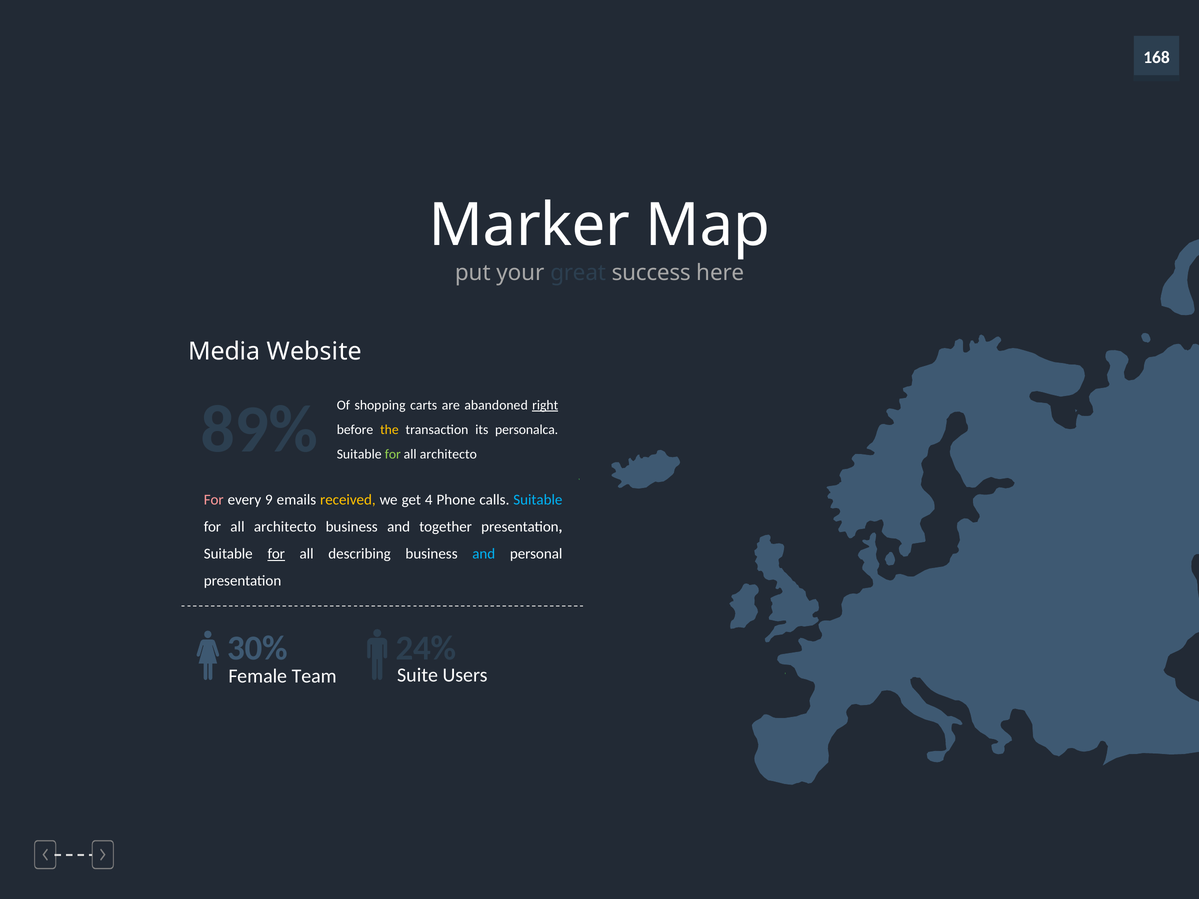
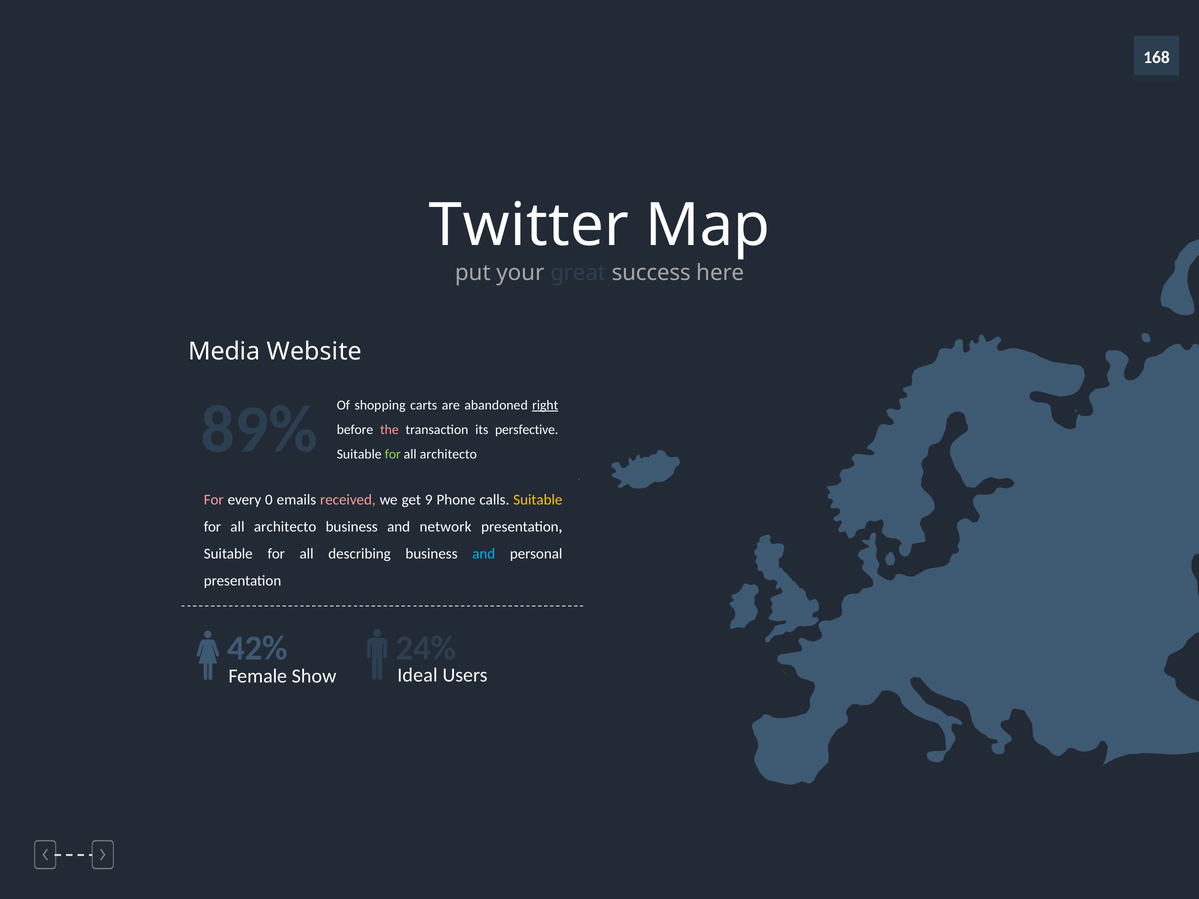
Marker: Marker -> Twitter
the colour: yellow -> pink
personalca: personalca -> persfective
9: 9 -> 0
received colour: yellow -> pink
4: 4 -> 9
Suitable at (538, 500) colour: light blue -> yellow
together: together -> network
for at (276, 554) underline: present -> none
30%: 30% -> 42%
Suite: Suite -> Ideal
Team: Team -> Show
